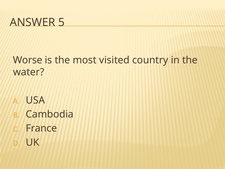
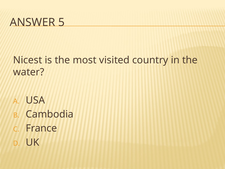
Worse: Worse -> Nicest
